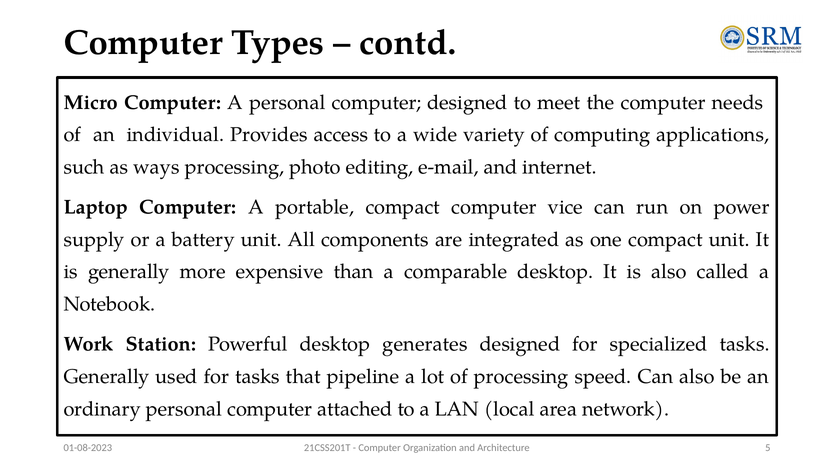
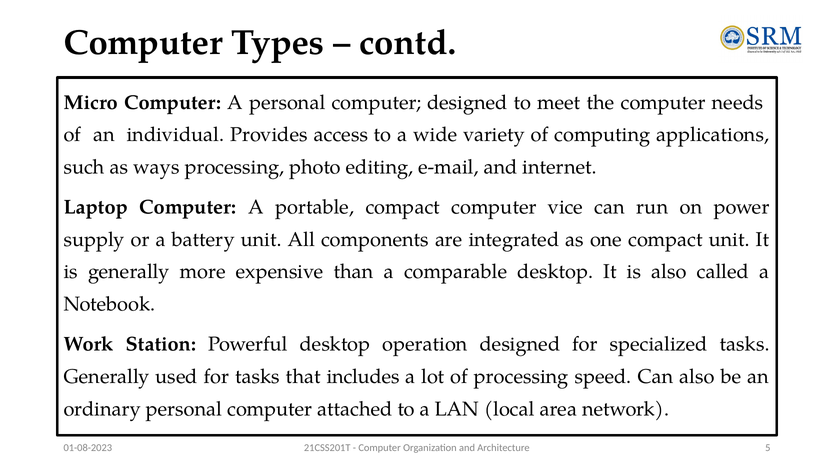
generates: generates -> operation
pipeline: pipeline -> includes
